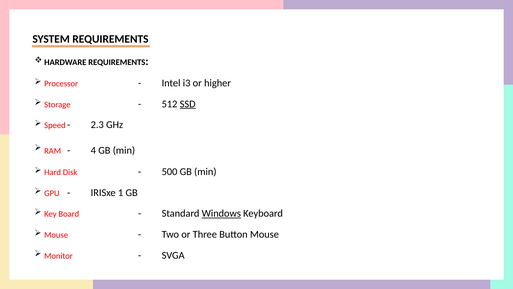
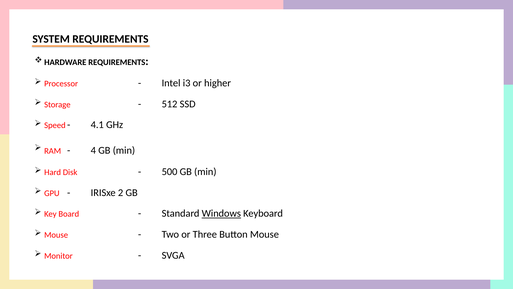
SSD underline: present -> none
2.3: 2.3 -> 4.1
1: 1 -> 2
